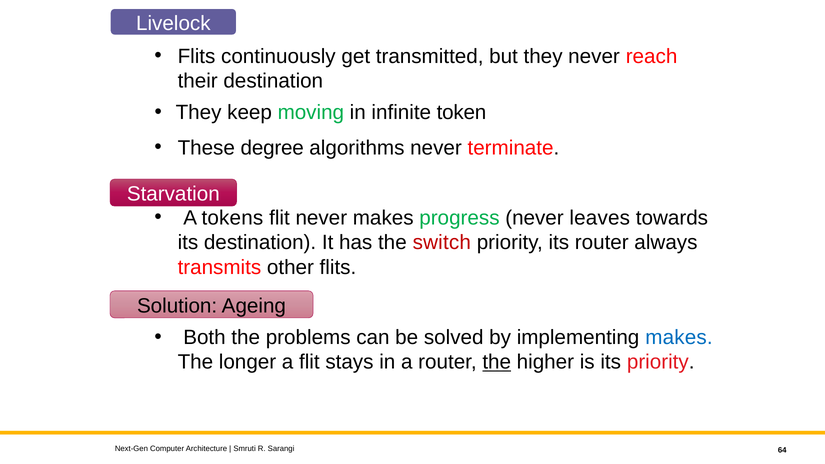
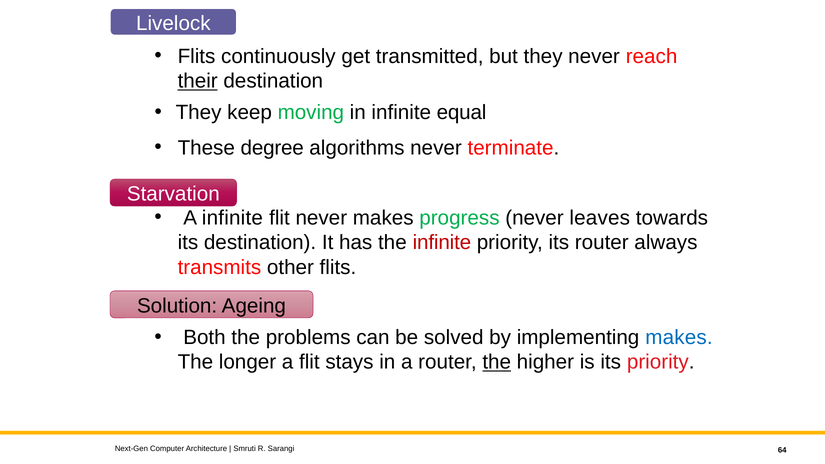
their underline: none -> present
token: token -> equal
A tokens: tokens -> infinite
the switch: switch -> infinite
